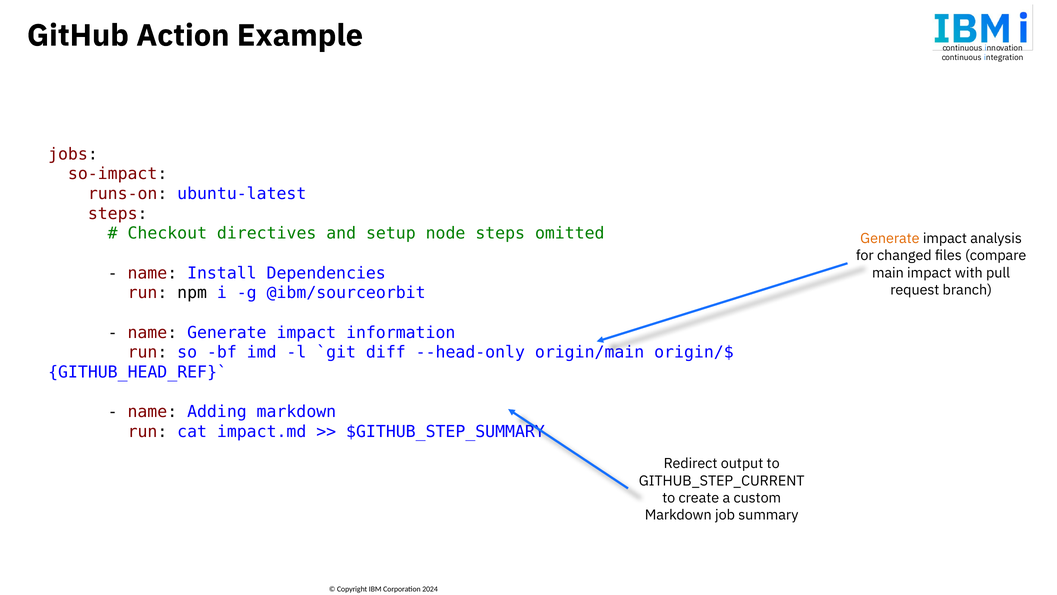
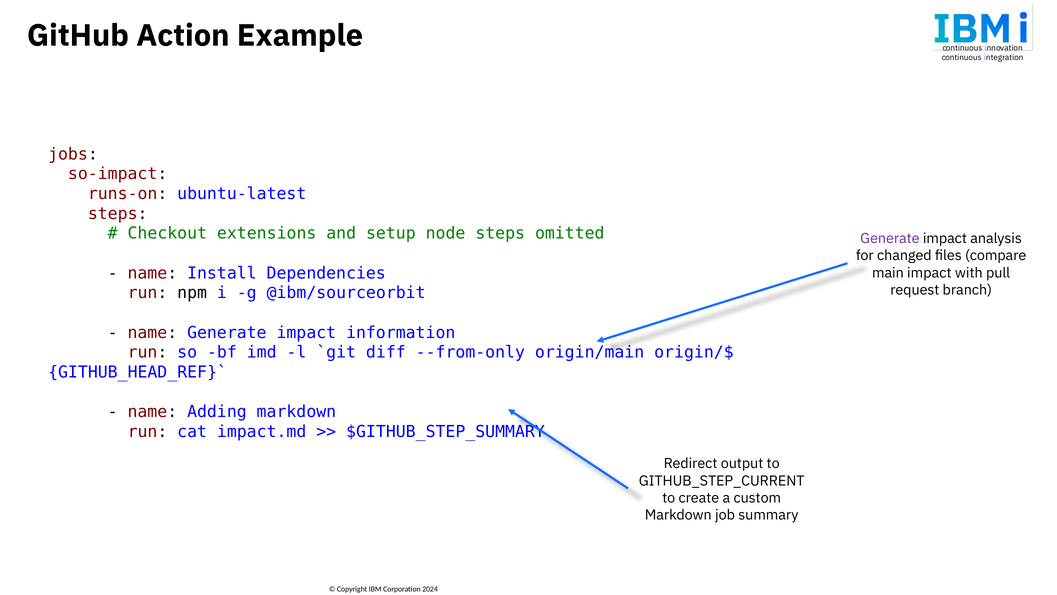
directives: directives -> extensions
Generate at (890, 238) colour: orange -> purple
--head-only: --head-only -> --from-only
